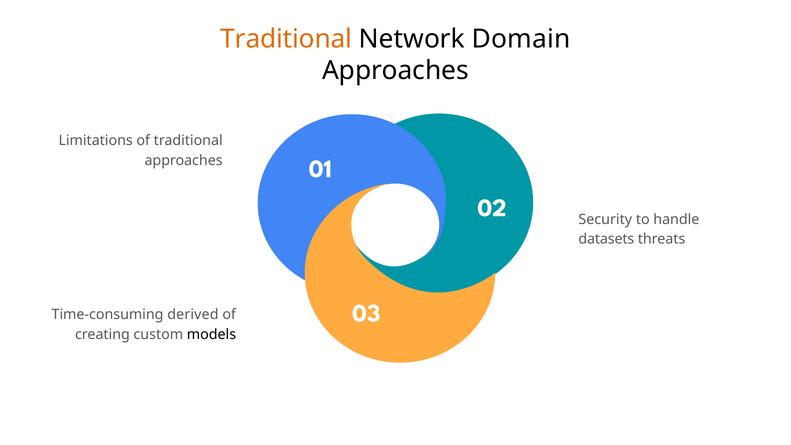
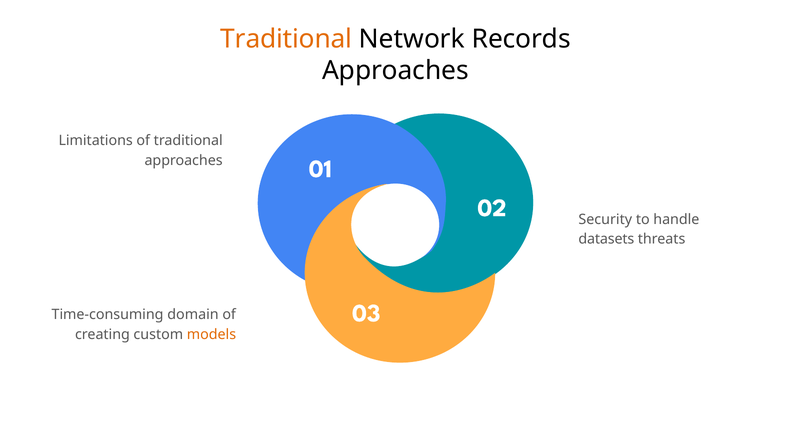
Domain: Domain -> Records
derived: derived -> domain
models colour: black -> orange
